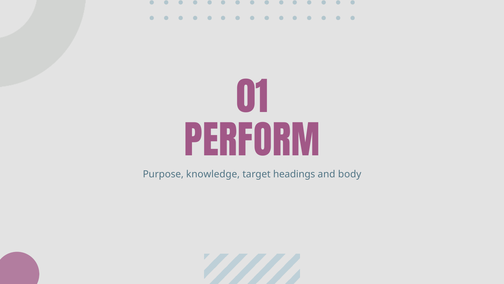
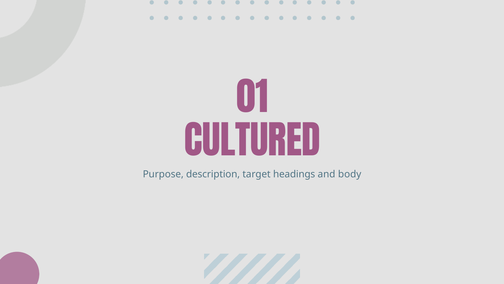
PERFORM: PERFORM -> CULTURED
knowledge: knowledge -> description
